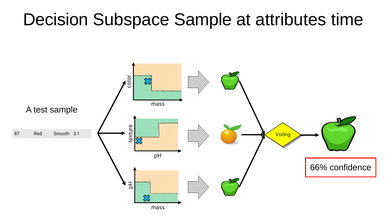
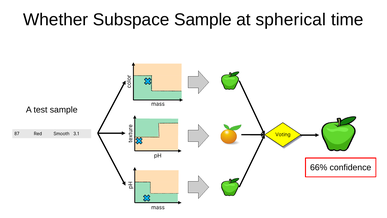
Decision: Decision -> Whether
attributes: attributes -> spherical
